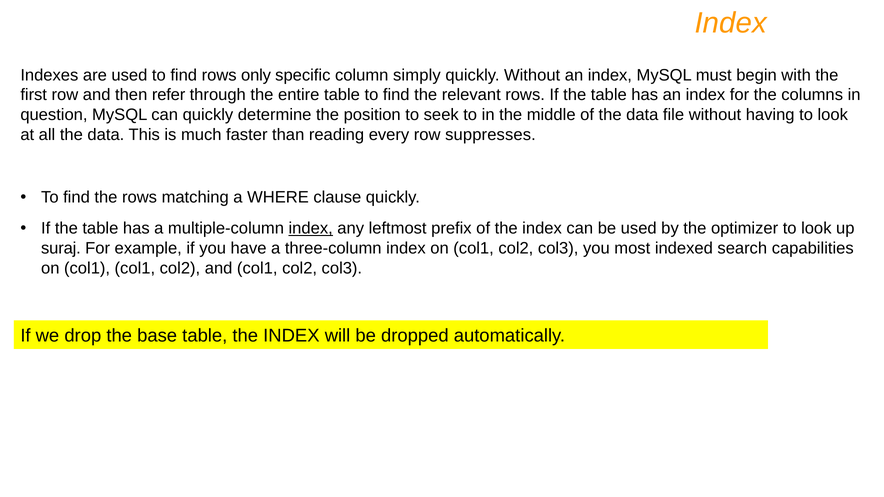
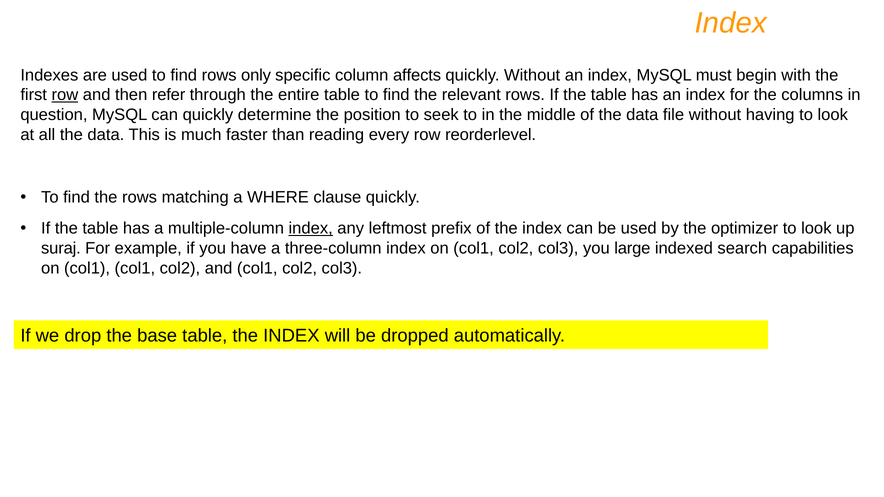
simply: simply -> affects
row at (65, 95) underline: none -> present
suppresses: suppresses -> reorderlevel
most: most -> large
